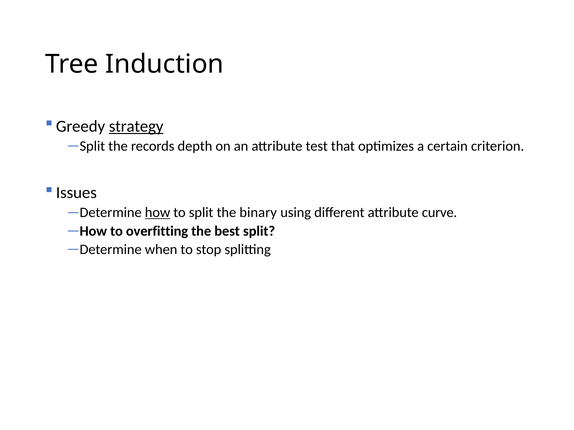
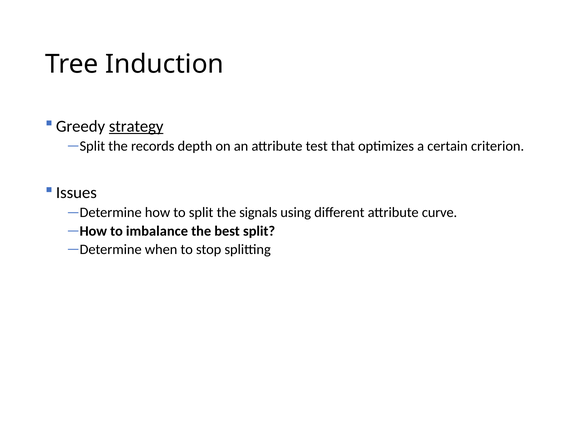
how underline: present -> none
binary: binary -> signals
overfitting: overfitting -> imbalance
